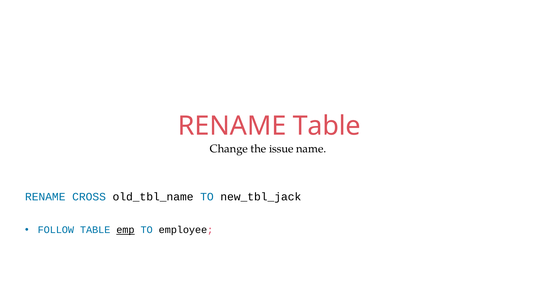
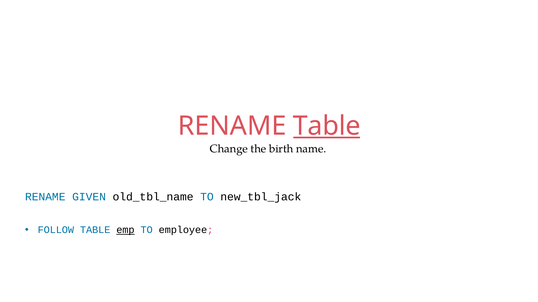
Table at (327, 126) underline: none -> present
issue: issue -> birth
CROSS: CROSS -> GIVEN
